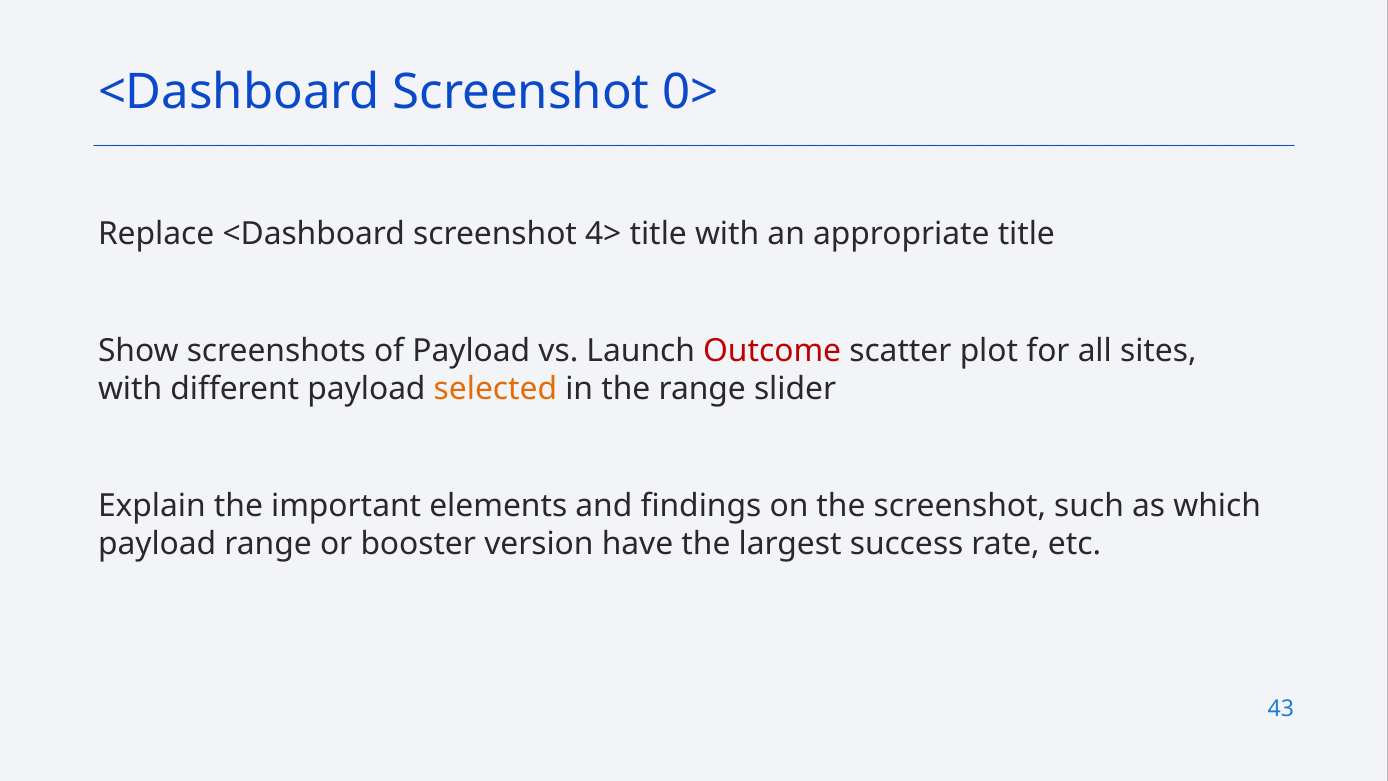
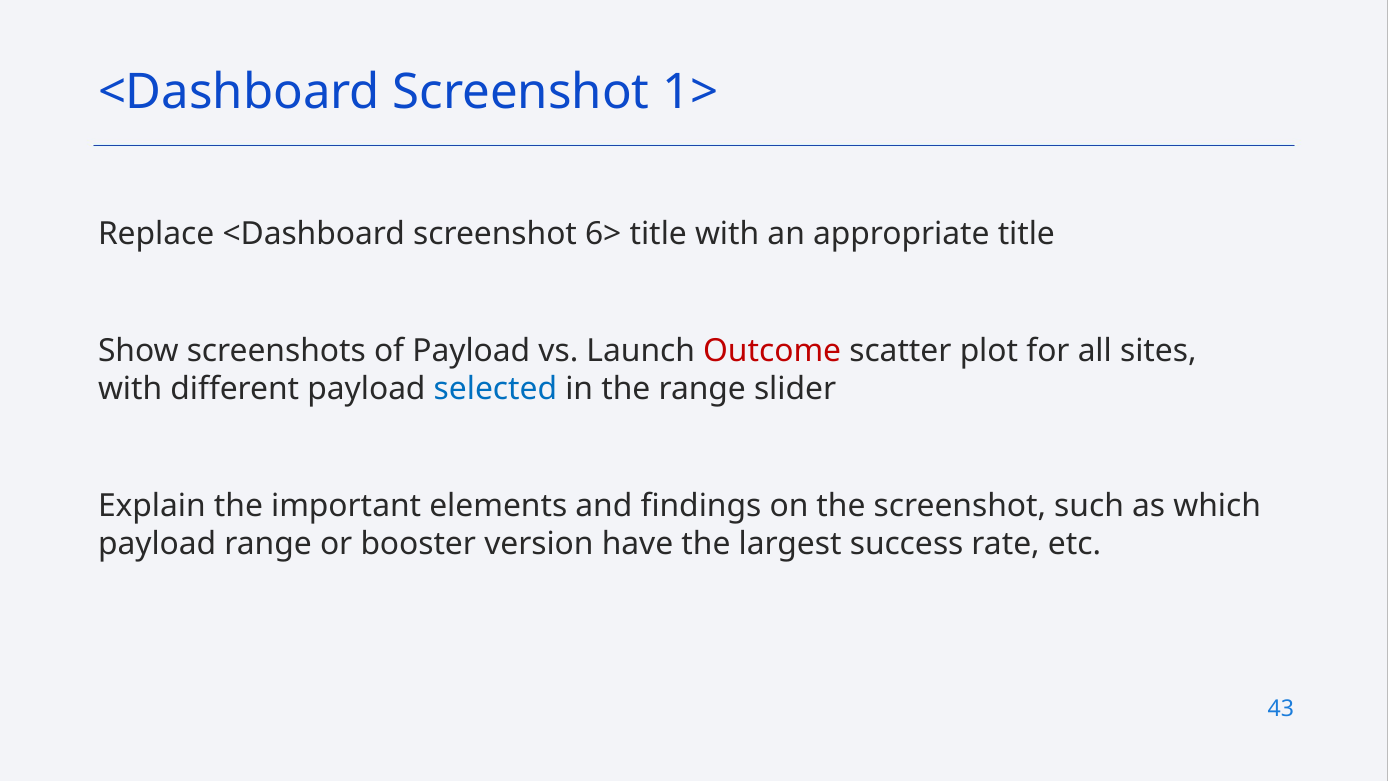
0>: 0> -> 1>
4>: 4> -> 6>
selected colour: orange -> blue
